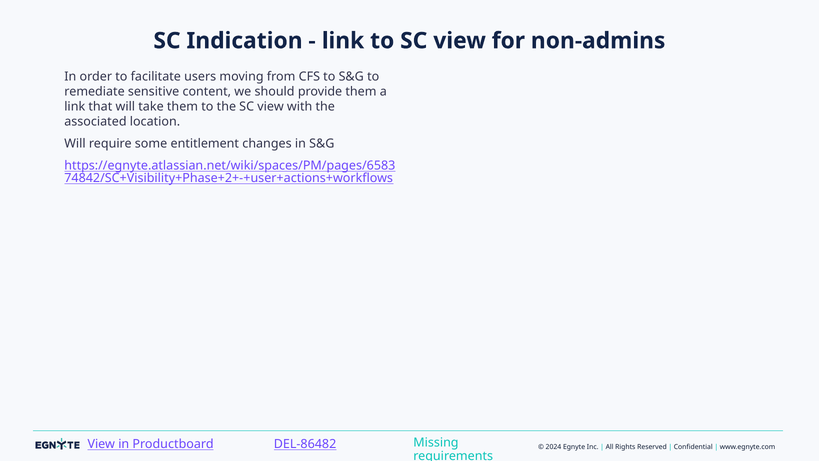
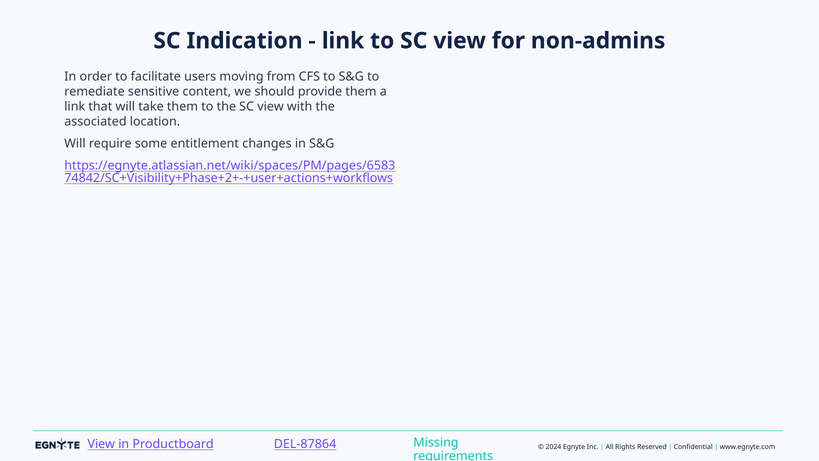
DEL-86482: DEL-86482 -> DEL-87864
